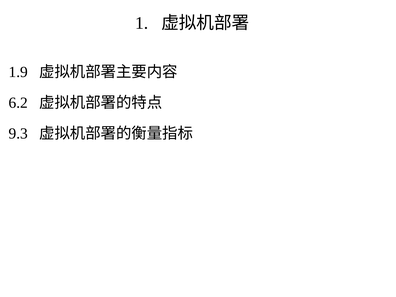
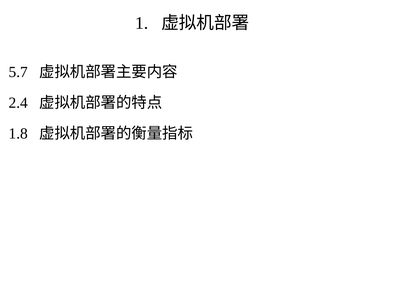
1.9: 1.9 -> 5.7
6.2: 6.2 -> 2.4
9.3: 9.3 -> 1.8
